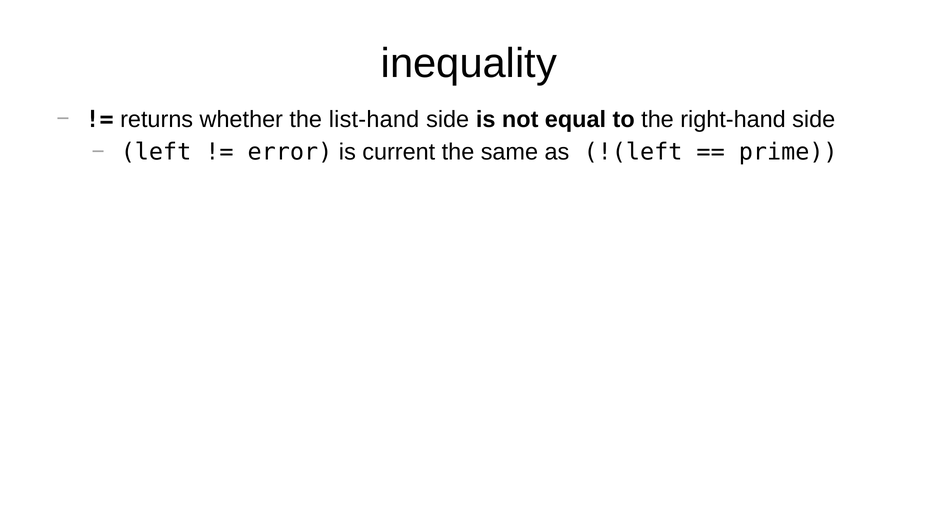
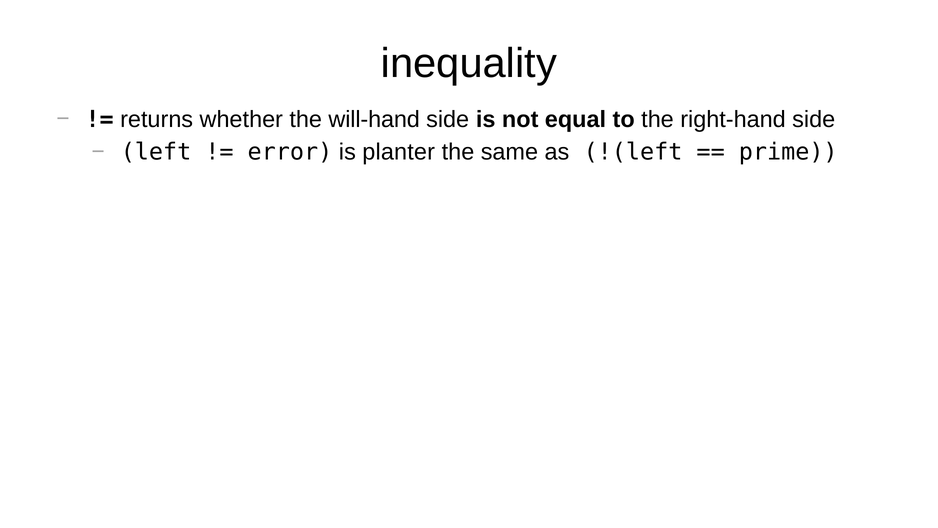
list-hand: list-hand -> will-hand
current: current -> planter
